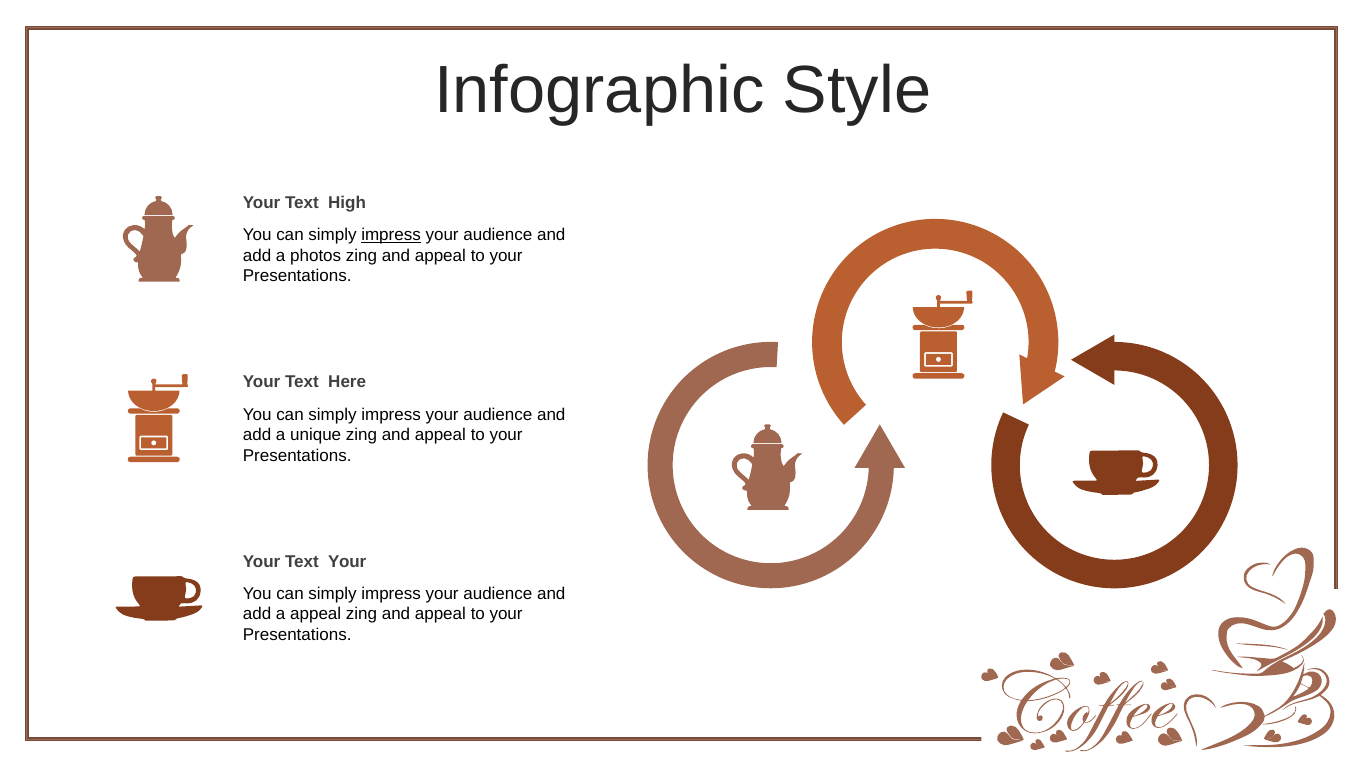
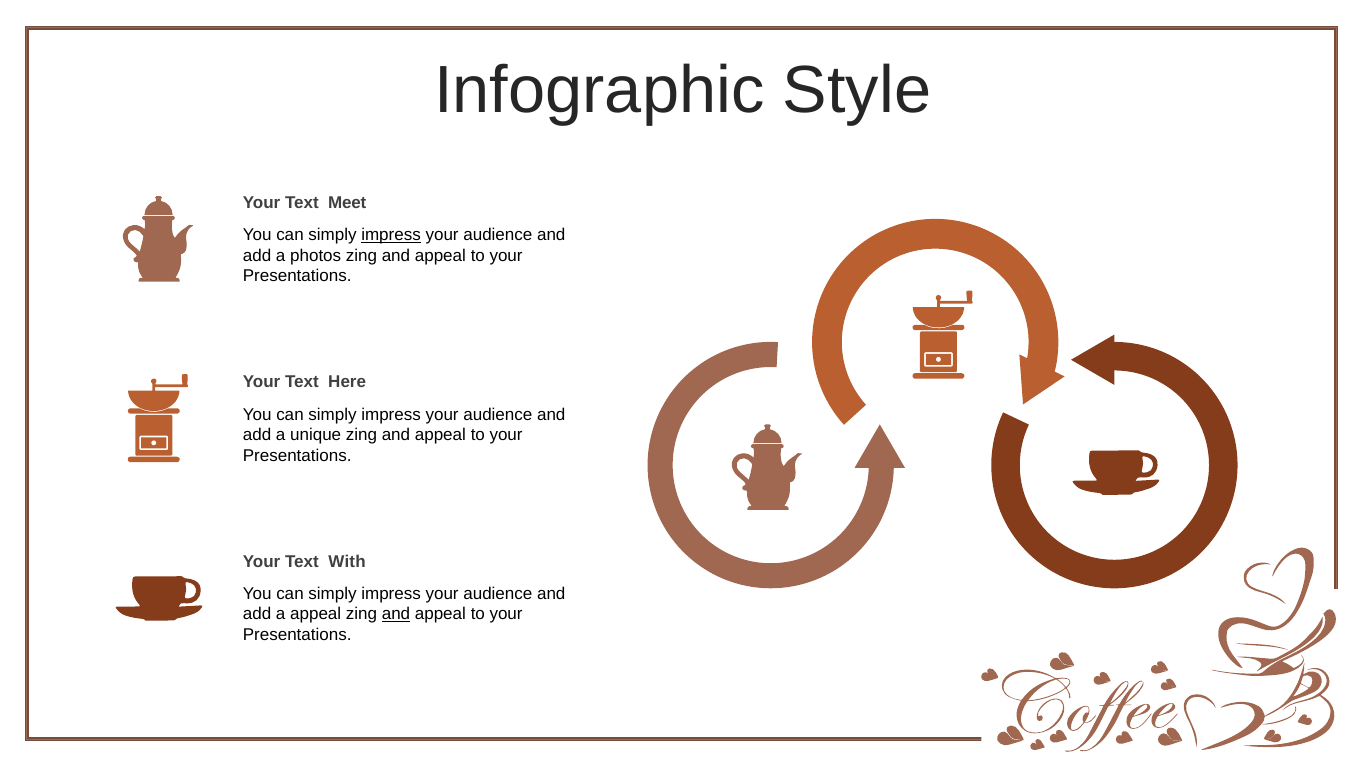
High: High -> Meet
Text Your: Your -> With
and at (396, 614) underline: none -> present
